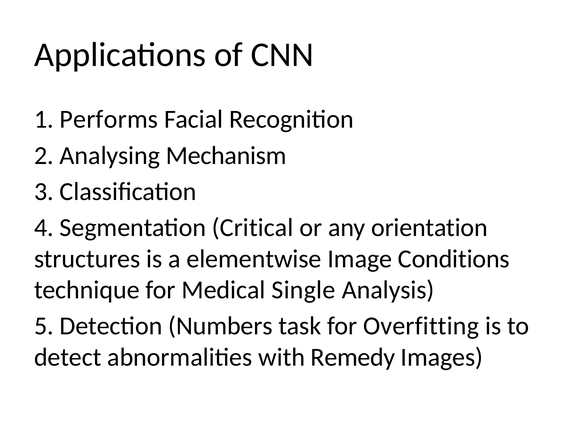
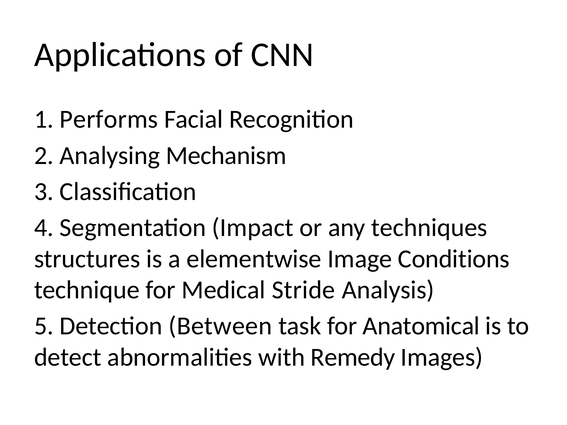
Critical: Critical -> Impact
orientation: orientation -> techniques
Single: Single -> Stride
Numbers: Numbers -> Between
Overfitting: Overfitting -> Anatomical
